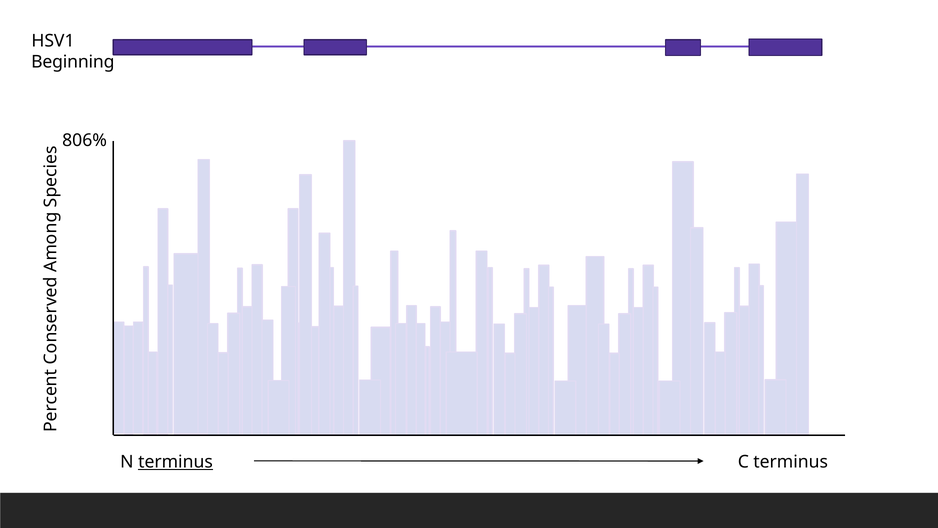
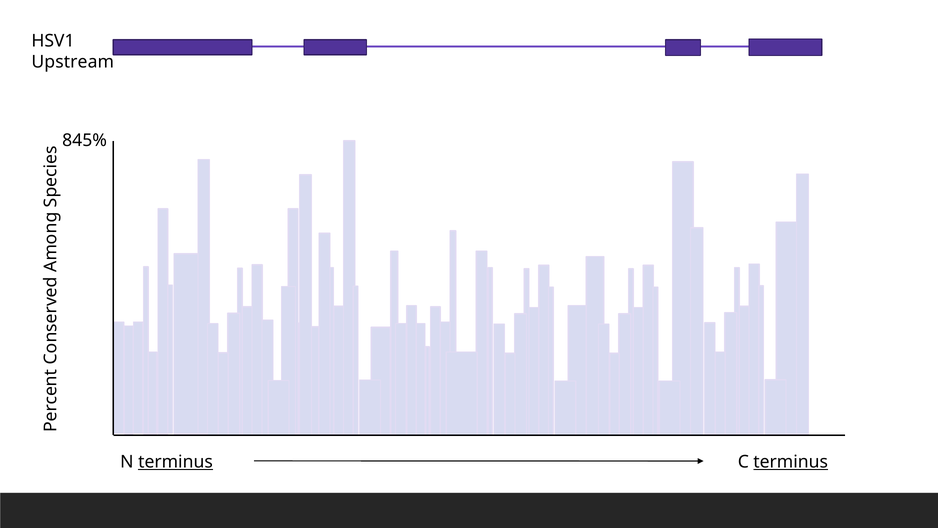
Beginning: Beginning -> Upstream
806%: 806% -> 845%
terminus at (791, 462) underline: none -> present
